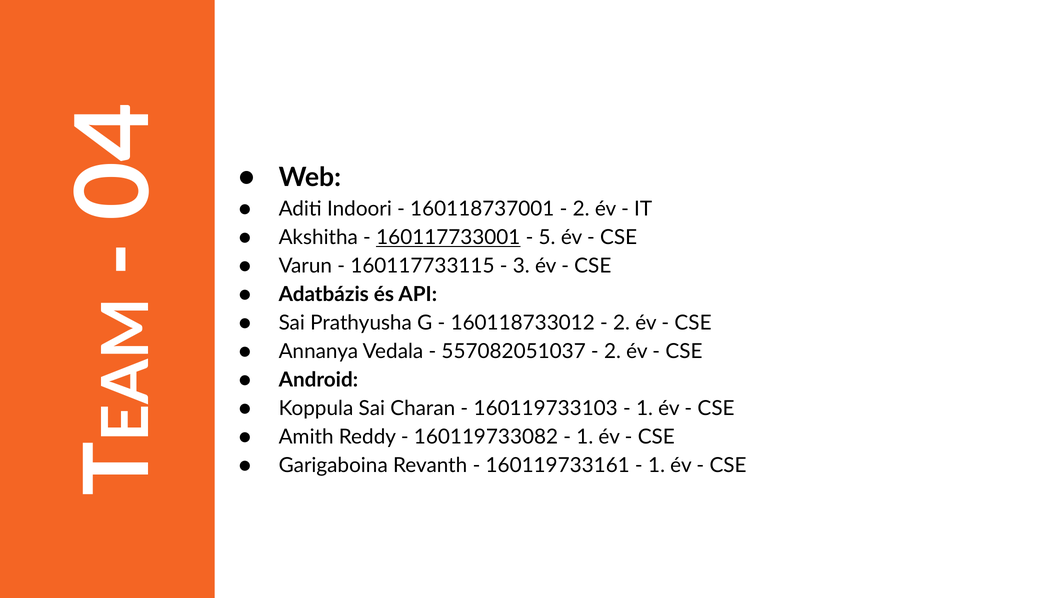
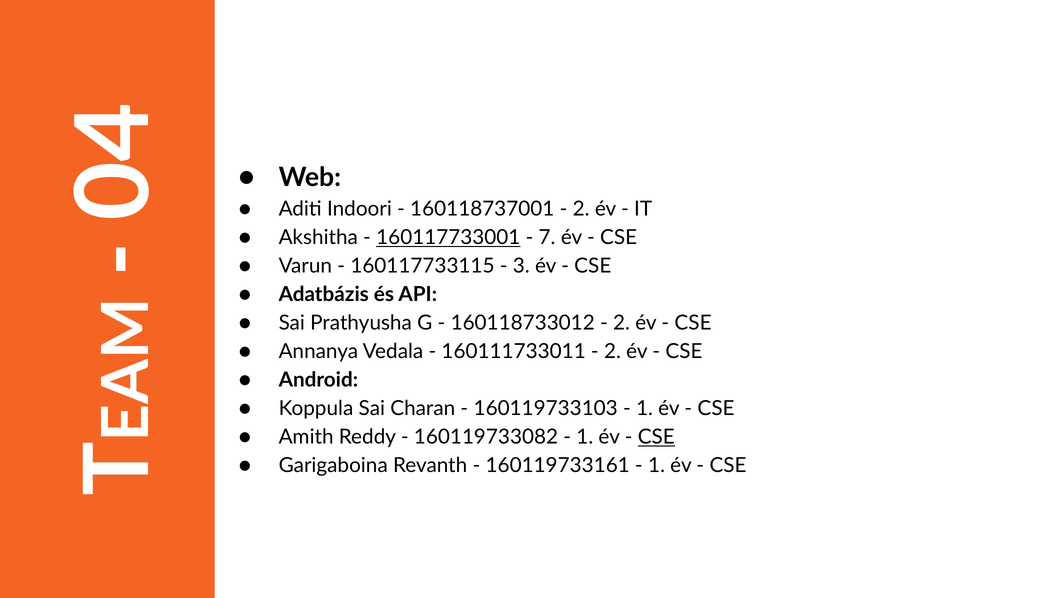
5: 5 -> 7
557082051037: 557082051037 -> 160111733011
CSE at (656, 438) underline: none -> present
